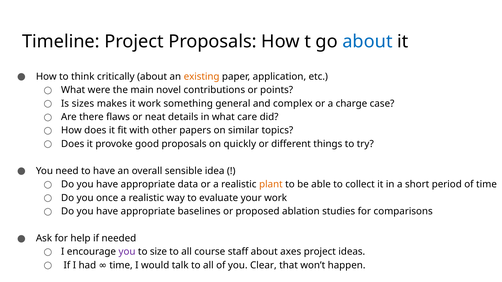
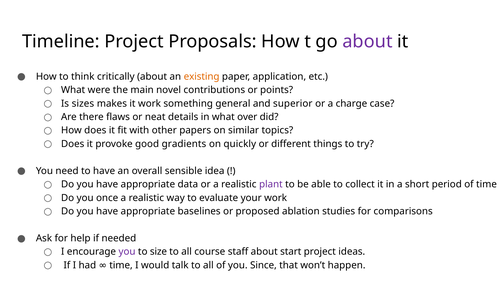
about at (367, 42) colour: blue -> purple
complex: complex -> superior
care: care -> over
good proposals: proposals -> gradients
plant colour: orange -> purple
axes: axes -> start
Clear: Clear -> Since
